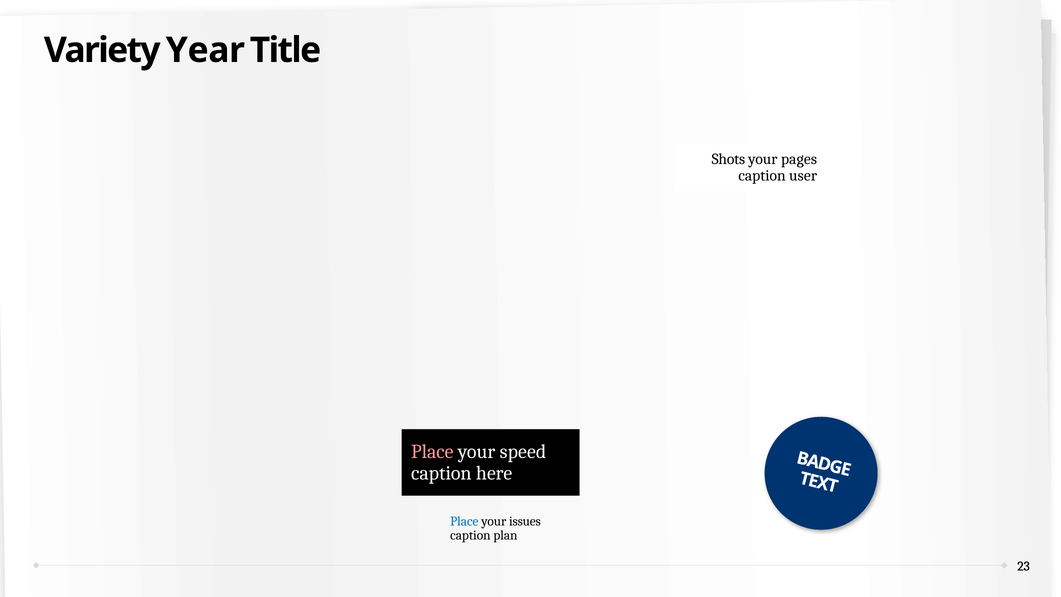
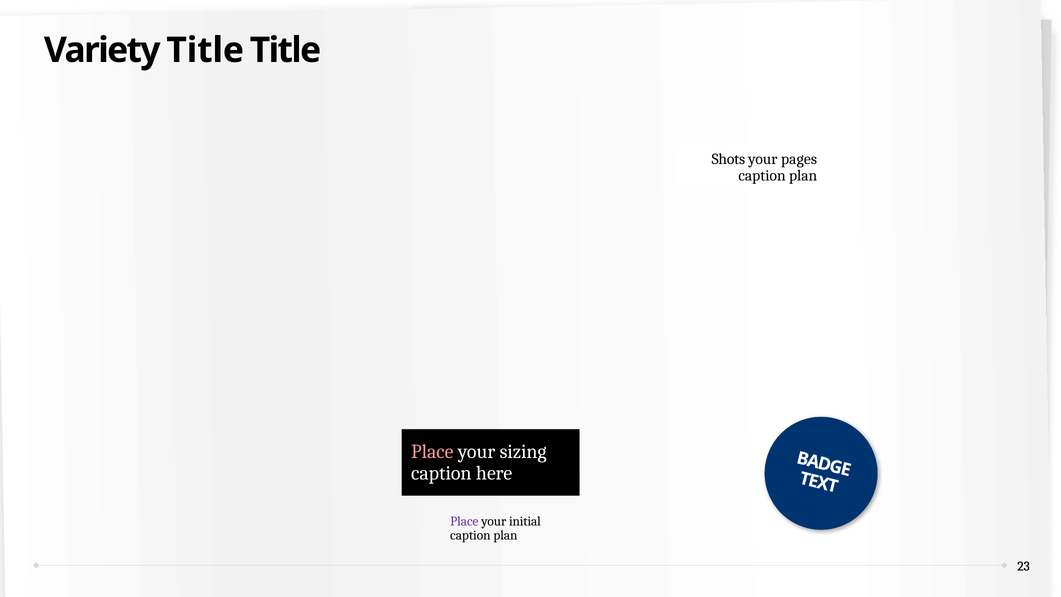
Variety Year: Year -> Title
user at (803, 176): user -> plan
speed: speed -> sizing
Place at (464, 521) colour: blue -> purple
issues: issues -> initial
